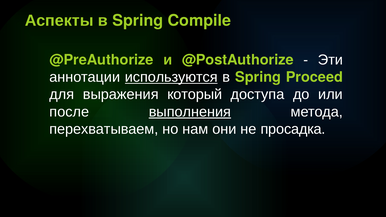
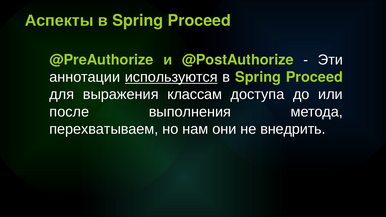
Аспекты в Spring Compile: Compile -> Proceed
который: который -> классам
выполнения underline: present -> none
просадка: просадка -> внедрить
